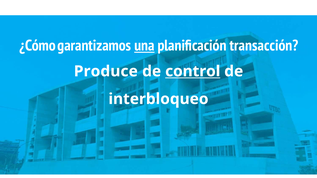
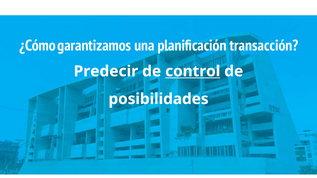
una underline: present -> none
Produce: Produce -> Predecir
interbloqueo: interbloqueo -> posibilidades
